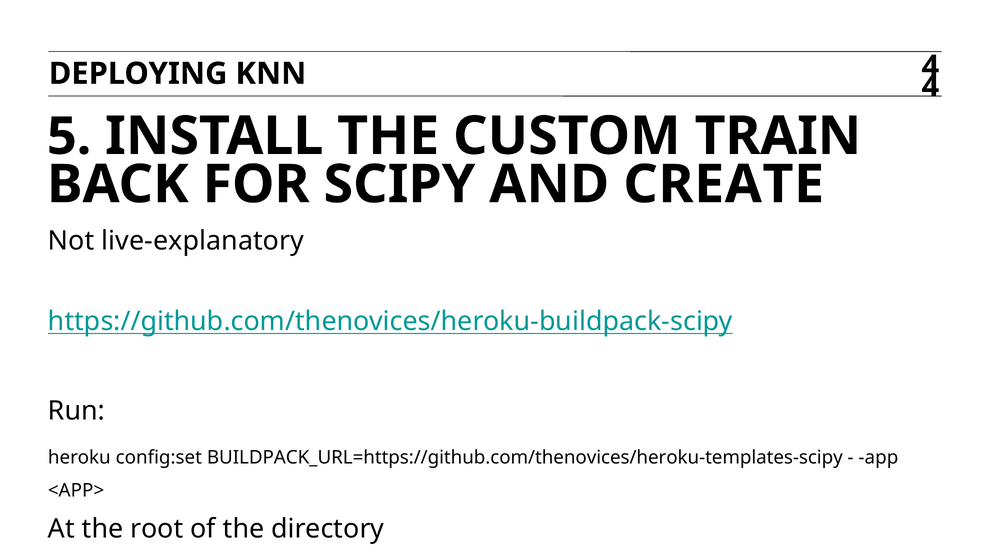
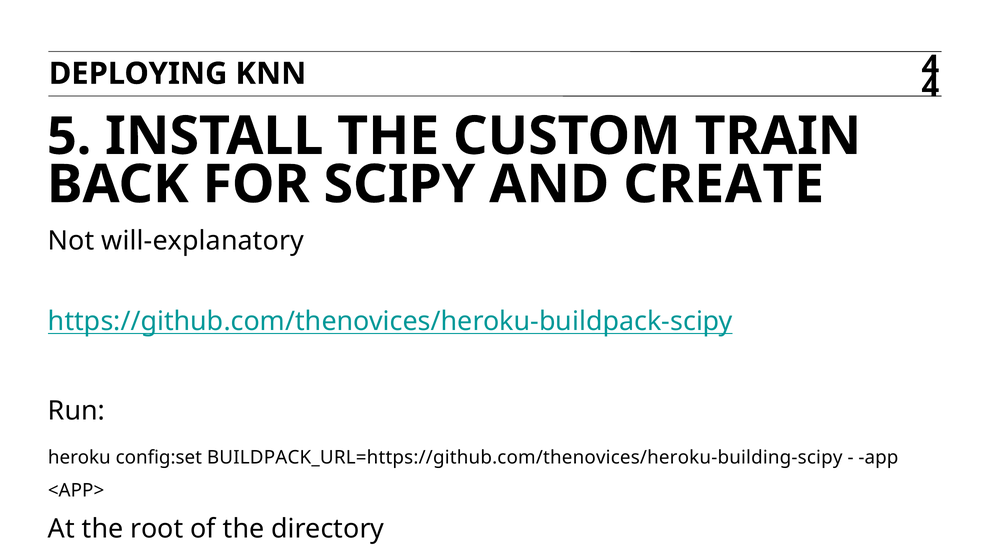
live-explanatory: live-explanatory -> will-explanatory
BUILDPACK_URL=https://github.com/thenovices/heroku-templates-scipy: BUILDPACK_URL=https://github.com/thenovices/heroku-templates-scipy -> BUILDPACK_URL=https://github.com/thenovices/heroku-building-scipy
